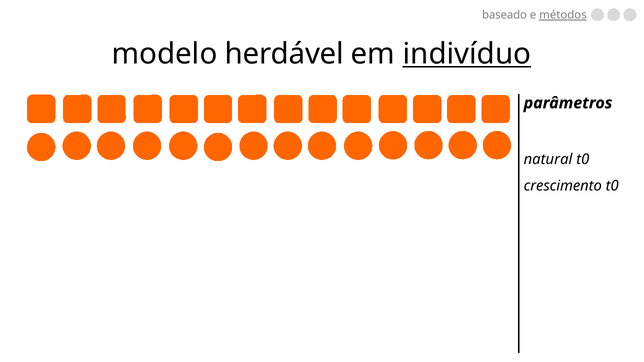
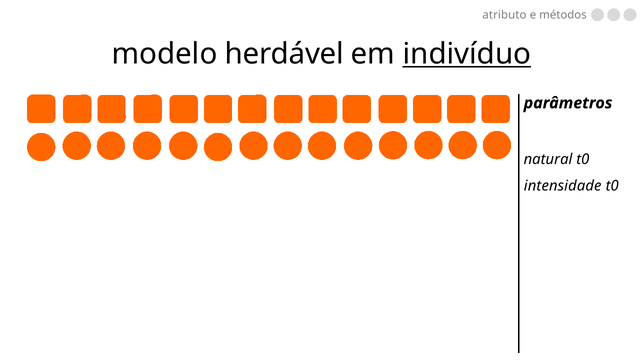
baseado: baseado -> atributo
métodos underline: present -> none
crescimento: crescimento -> intensidade
